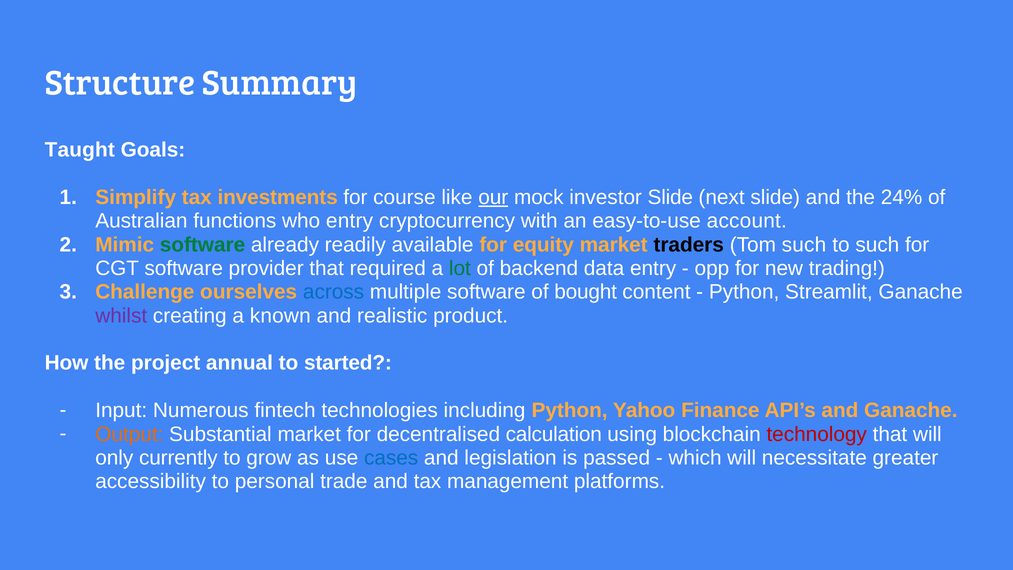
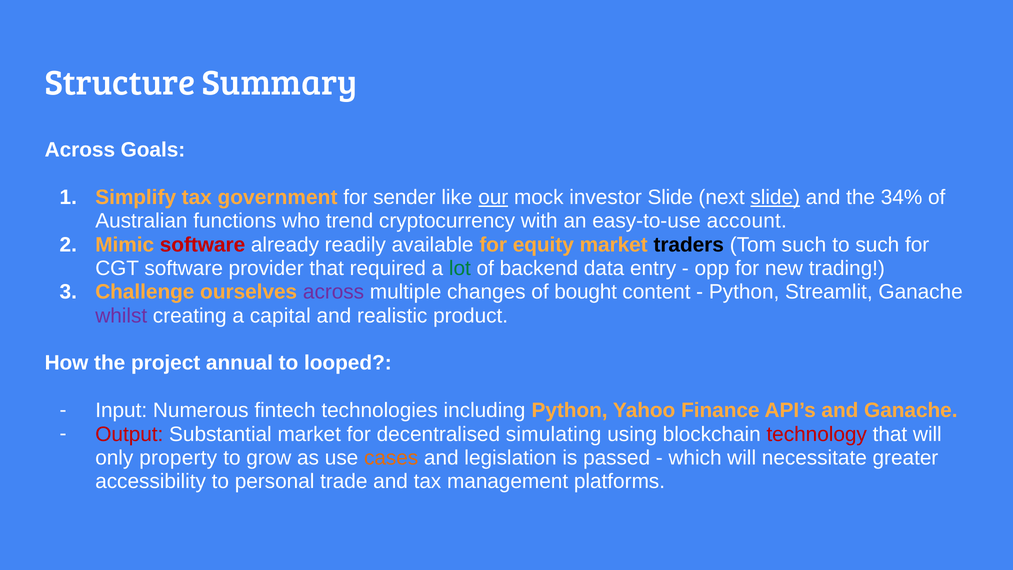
Taught at (80, 150): Taught -> Across
investments: investments -> government
course: course -> sender
slide at (775, 197) underline: none -> present
24%: 24% -> 34%
who entry: entry -> trend
software at (203, 245) colour: green -> red
across at (334, 292) colour: blue -> purple
multiple software: software -> changes
known: known -> capital
started: started -> looped
Output colour: orange -> red
calculation: calculation -> simulating
currently: currently -> property
cases colour: blue -> orange
